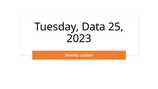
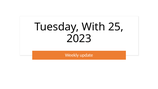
Data: Data -> With
